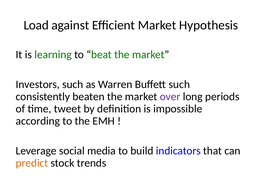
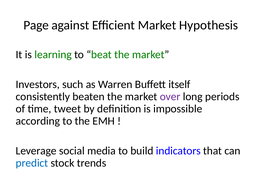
Load: Load -> Page
Buffett such: such -> itself
predict colour: orange -> blue
